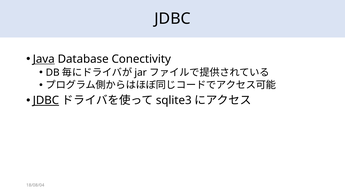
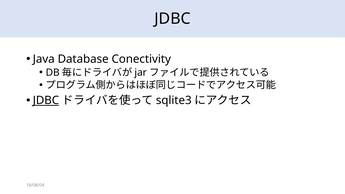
Java underline: present -> none
